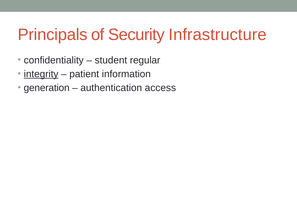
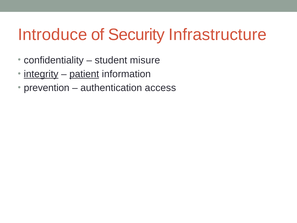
Principals: Principals -> Introduce
regular: regular -> misure
patient underline: none -> present
generation: generation -> prevention
